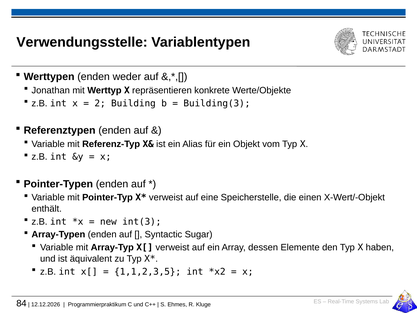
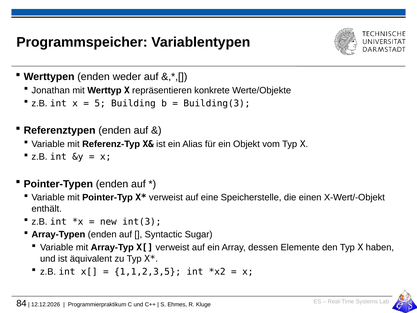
Verwendungsstelle: Verwendungsstelle -> Programmspeicher
2: 2 -> 5
